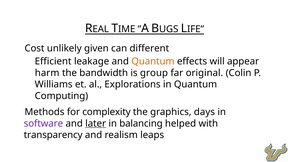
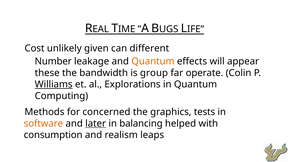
Efficient: Efficient -> Number
harm: harm -> these
original: original -> operate
Williams underline: none -> present
complexity: complexity -> concerned
days: days -> tests
software colour: purple -> orange
transparency: transparency -> consumption
